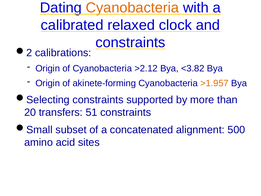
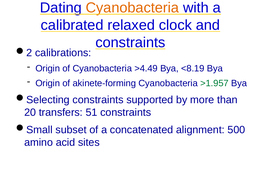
>2.12: >2.12 -> >4.49
<3.82: <3.82 -> <8.19
>1.957 colour: orange -> green
